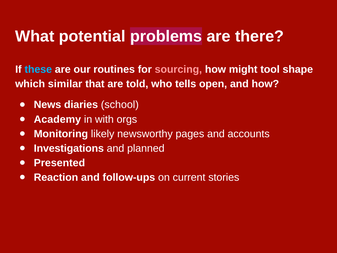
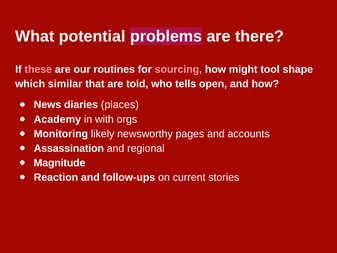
these colour: light blue -> pink
school: school -> places
Investigations: Investigations -> Assassination
planned: planned -> regional
Presented: Presented -> Magnitude
